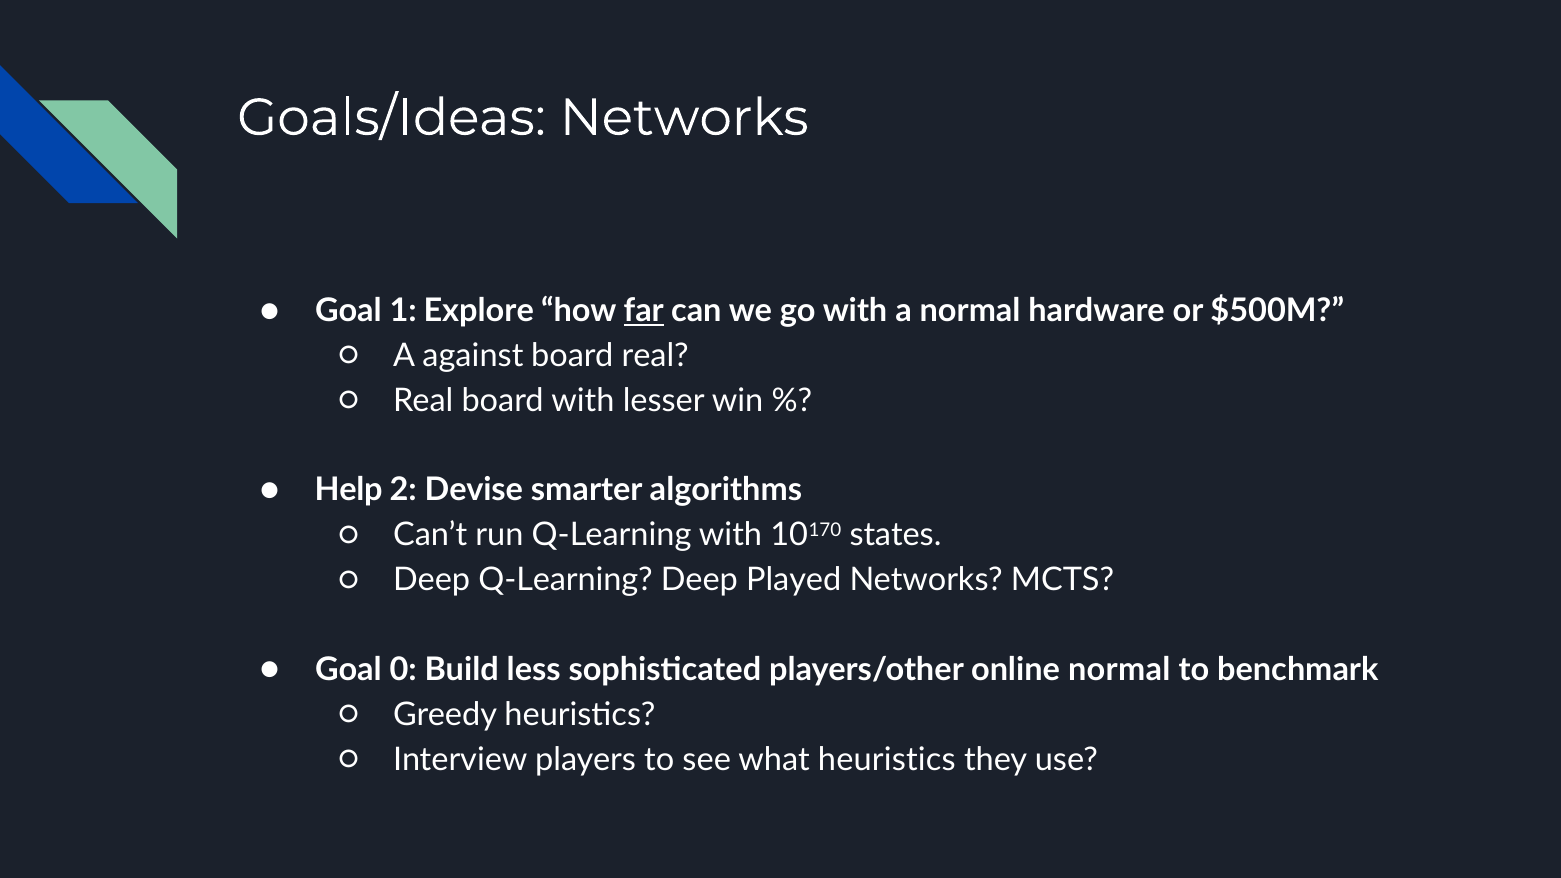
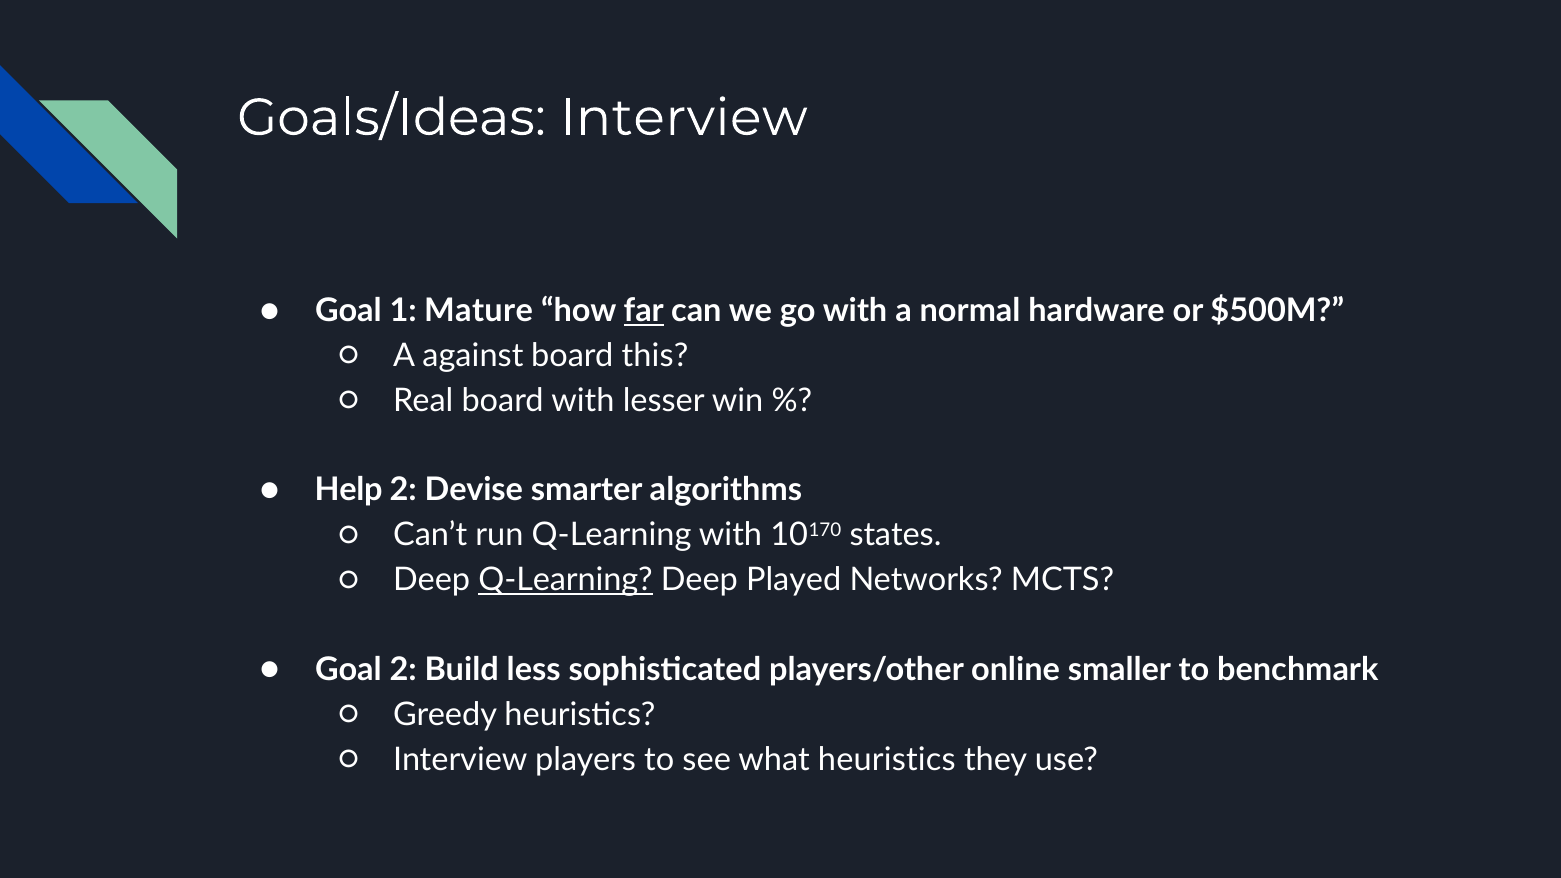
Goals/Ideas Networks: Networks -> Interview
Explore: Explore -> Mature
board real: real -> this
Q-Learning at (566, 580) underline: none -> present
Goal 0: 0 -> 2
online normal: normal -> smaller
